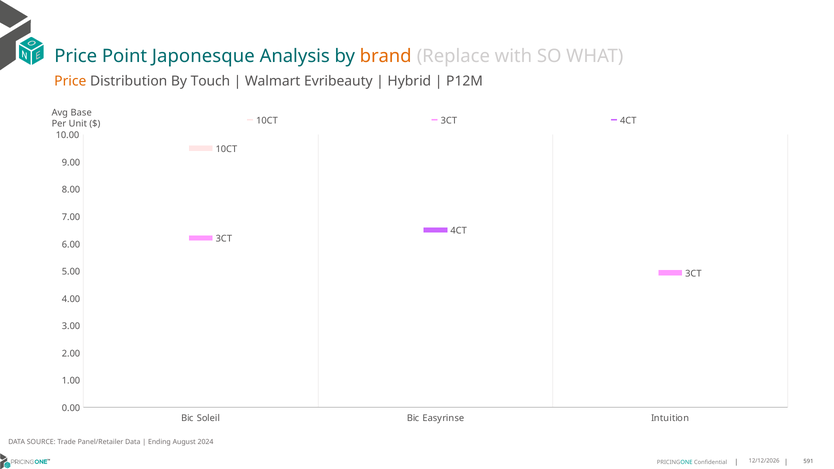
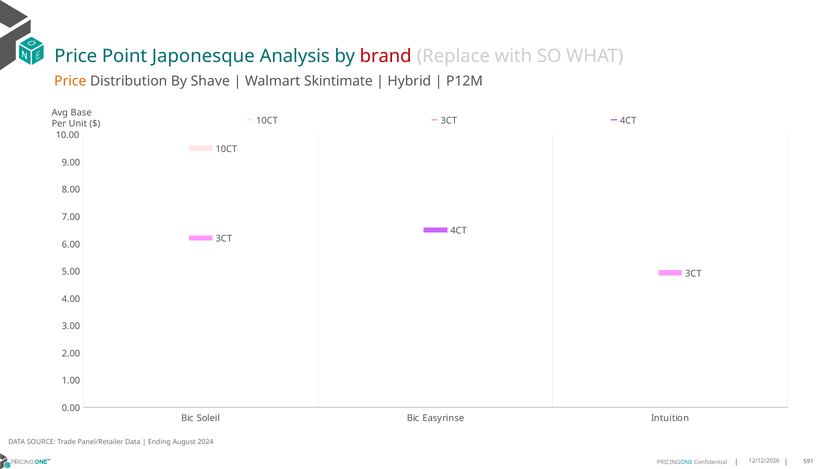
brand colour: orange -> red
Touch: Touch -> Shave
Evribeauty: Evribeauty -> Skintimate
